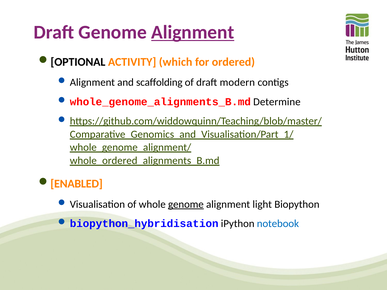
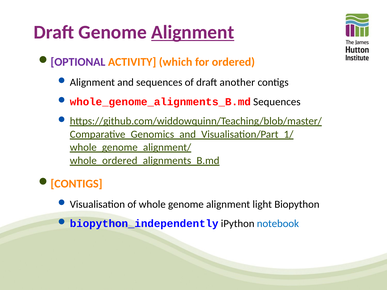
OPTIONAL colour: black -> purple
and scaffolding: scaffolding -> sequences
modern: modern -> another
whole_genome_alignments_B.md Determine: Determine -> Sequences
ENABLED at (77, 184): ENABLED -> CONTIGS
genome at (186, 204) underline: present -> none
biopython_hybridisation: biopython_hybridisation -> biopython_independently
